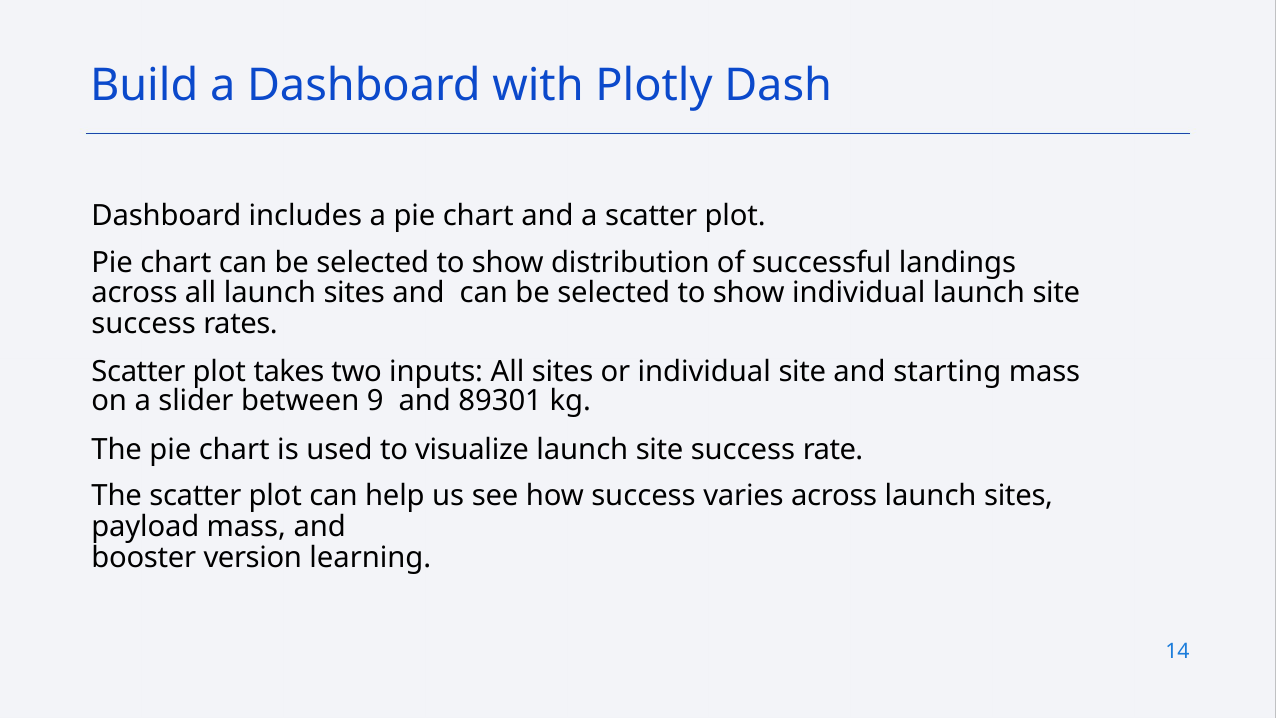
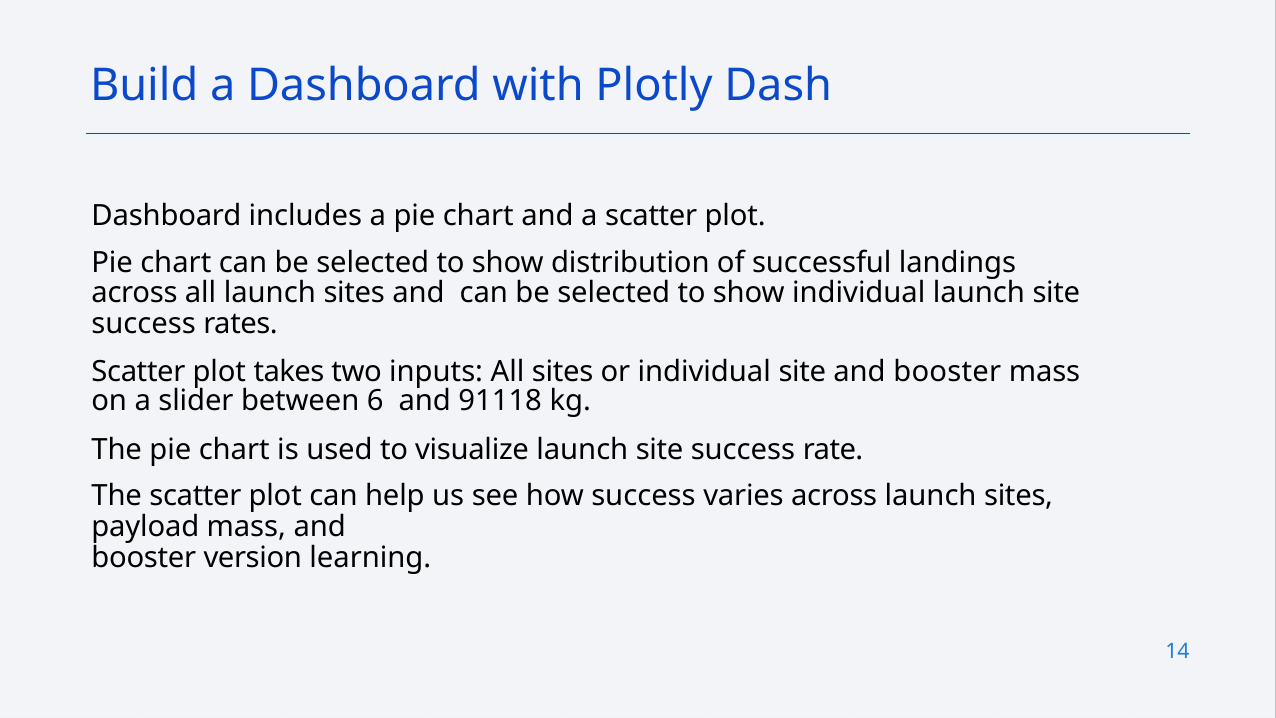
site and starting: starting -> booster
9: 9 -> 6
89301: 89301 -> 91118
